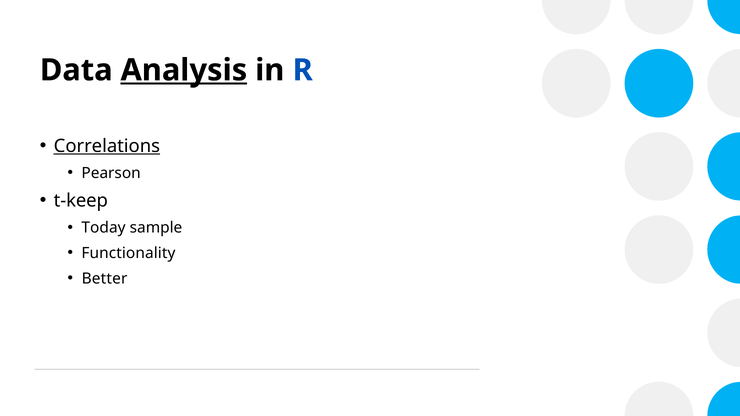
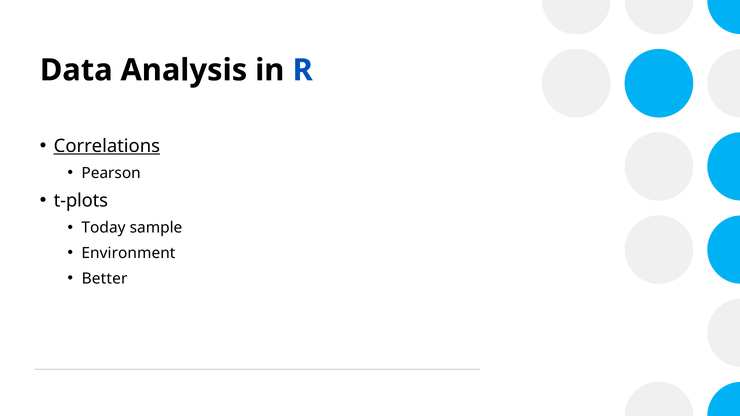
Analysis underline: present -> none
t-keep: t-keep -> t-plots
Functionality: Functionality -> Environment
